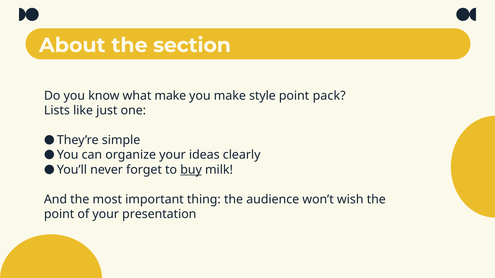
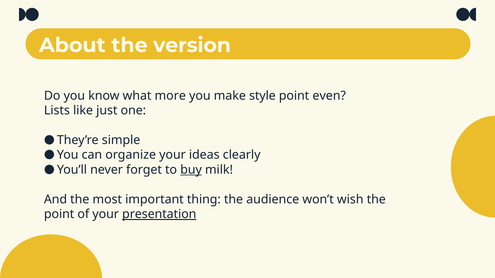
section: section -> version
what make: make -> more
pack: pack -> even
presentation underline: none -> present
